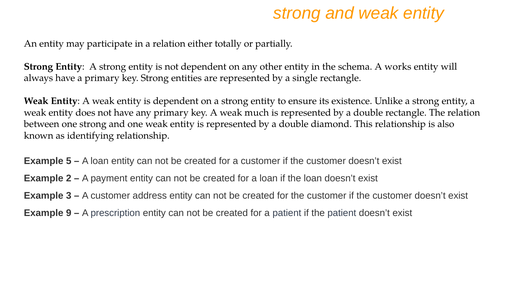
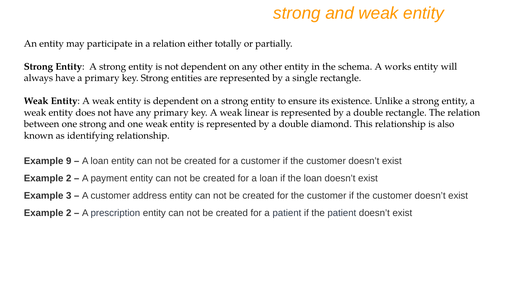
much: much -> linear
5: 5 -> 9
9 at (69, 213): 9 -> 2
